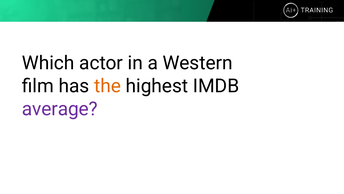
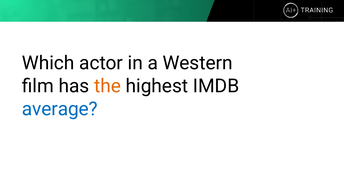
average colour: purple -> blue
